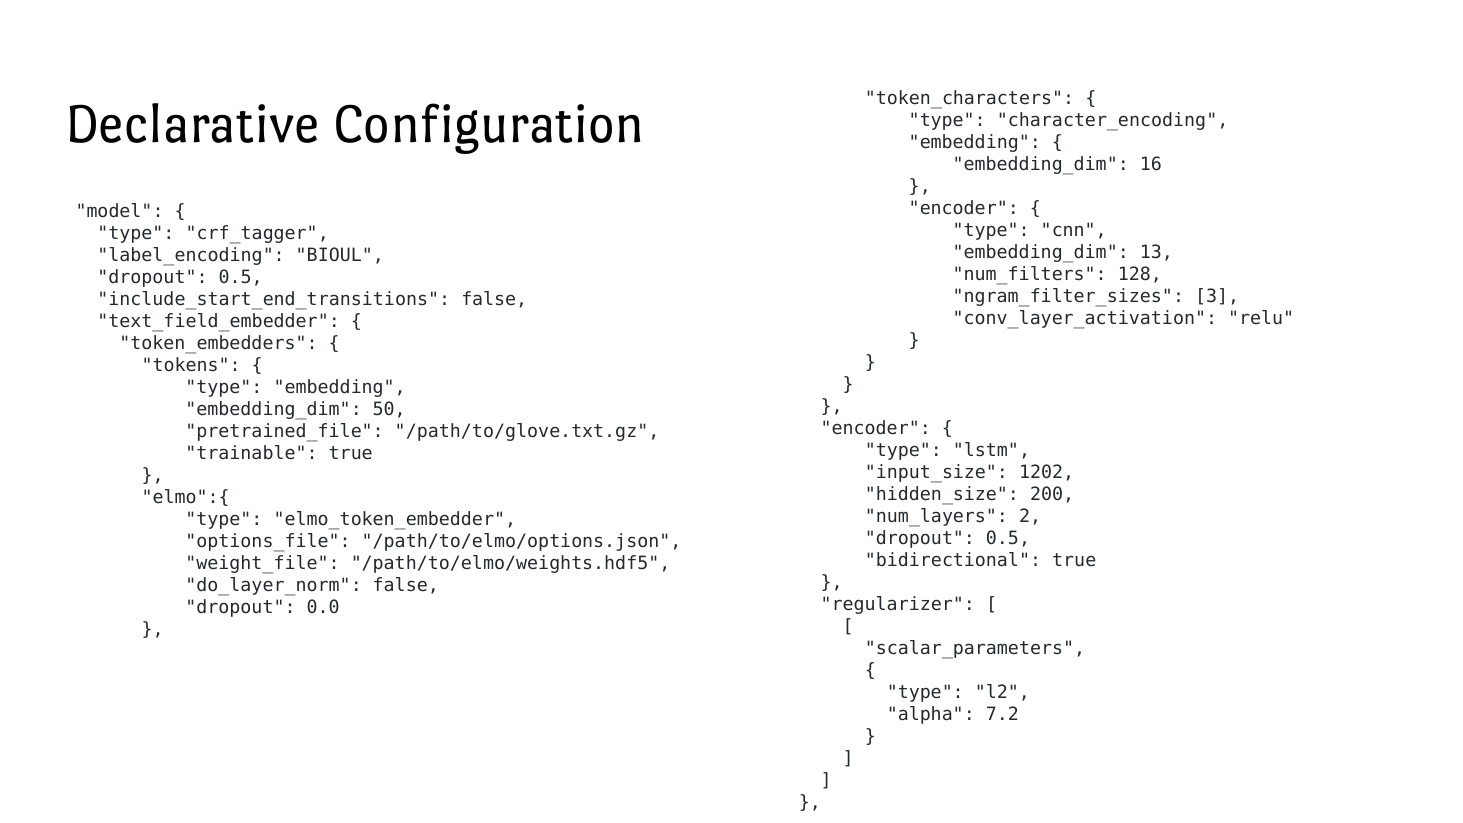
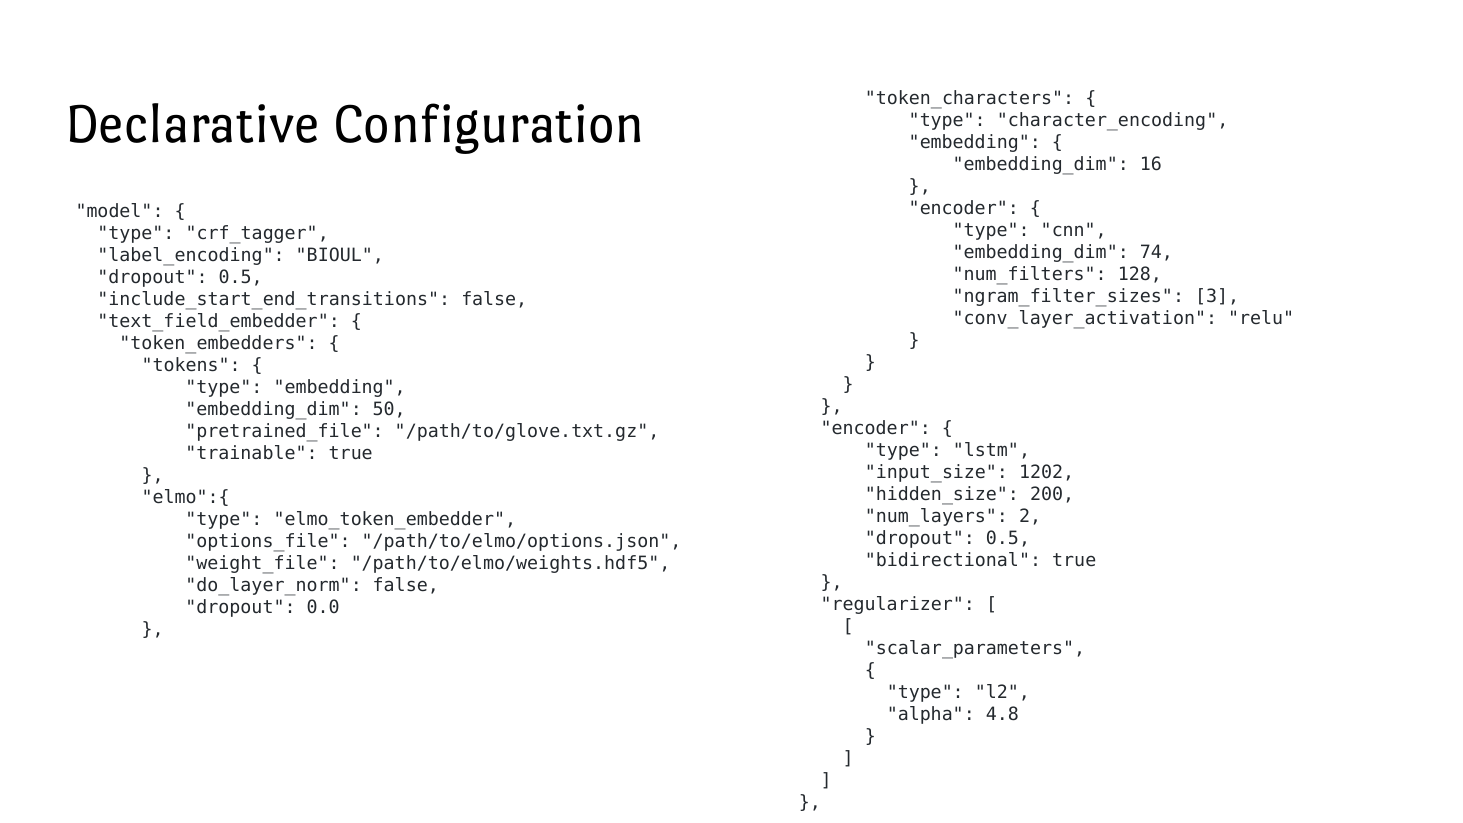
13: 13 -> 74
7.2: 7.2 -> 4.8
